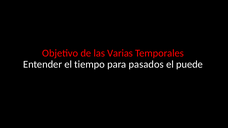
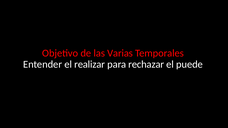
tiempo: tiempo -> realizar
pasados: pasados -> rechazar
